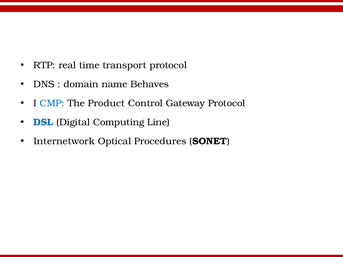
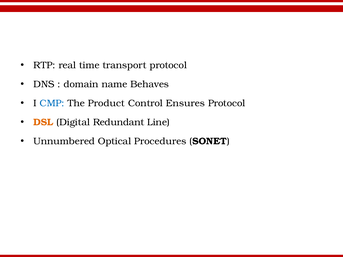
Gateway: Gateway -> Ensures
DSL colour: blue -> orange
Computing: Computing -> Redundant
Internetwork: Internetwork -> Unnumbered
